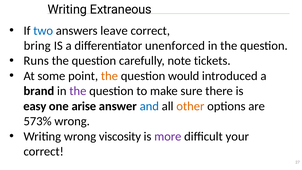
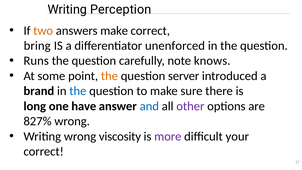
Extraneous: Extraneous -> Perception
two colour: blue -> orange
answers leave: leave -> make
tickets: tickets -> knows
would: would -> server
the at (78, 91) colour: purple -> blue
easy: easy -> long
arise: arise -> have
other colour: orange -> purple
573%: 573% -> 827%
